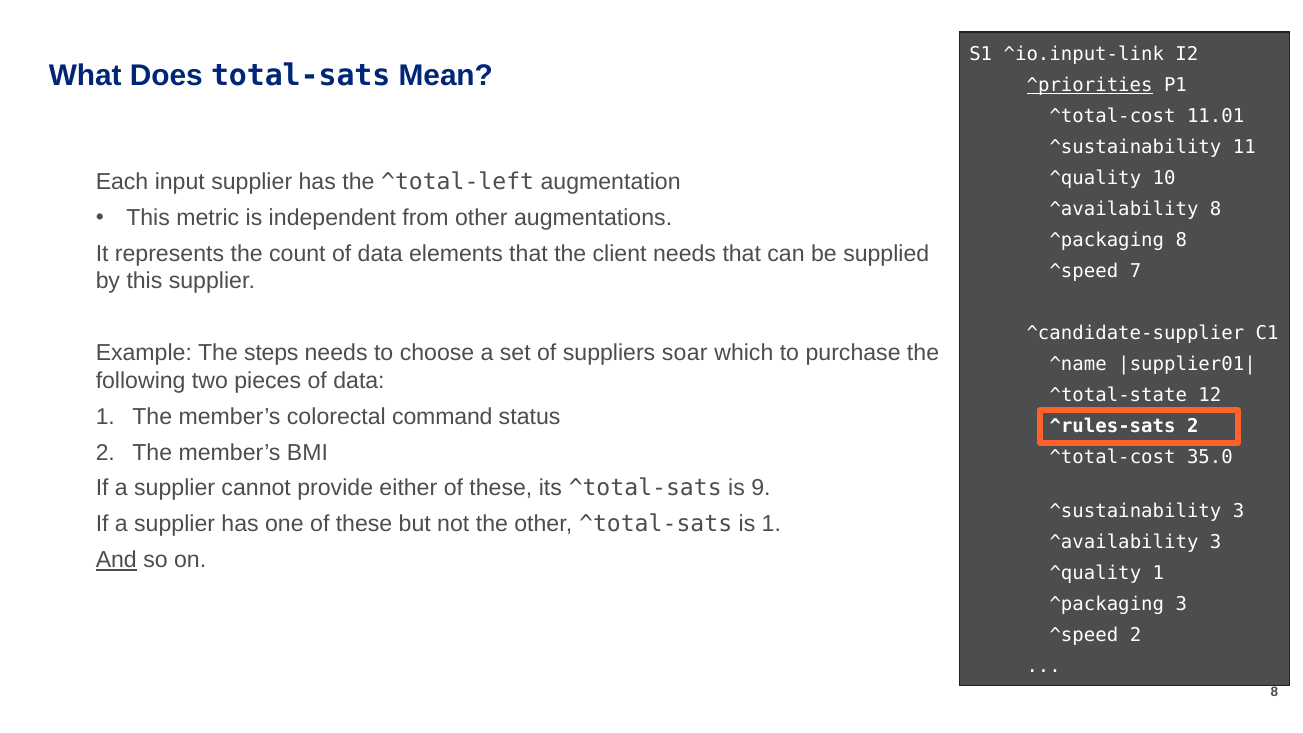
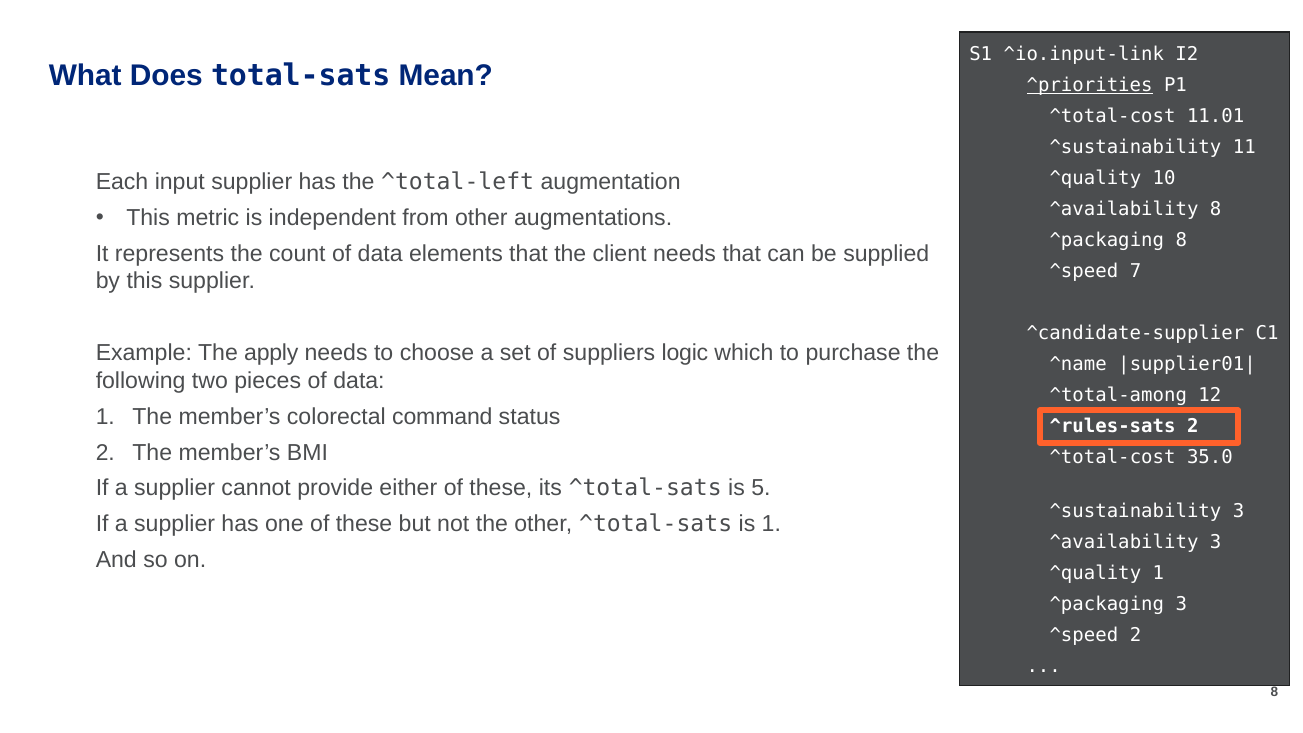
steps: steps -> apply
soar: soar -> logic
^total-state: ^total-state -> ^total-among
9: 9 -> 5
And underline: present -> none
